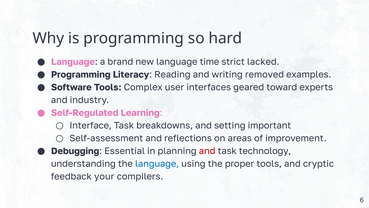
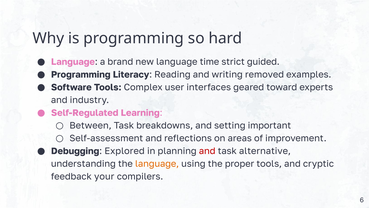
lacked: lacked -> guided
Interface: Interface -> Between
Essential: Essential -> Explored
technology: technology -> alternative
language at (157, 163) colour: blue -> orange
